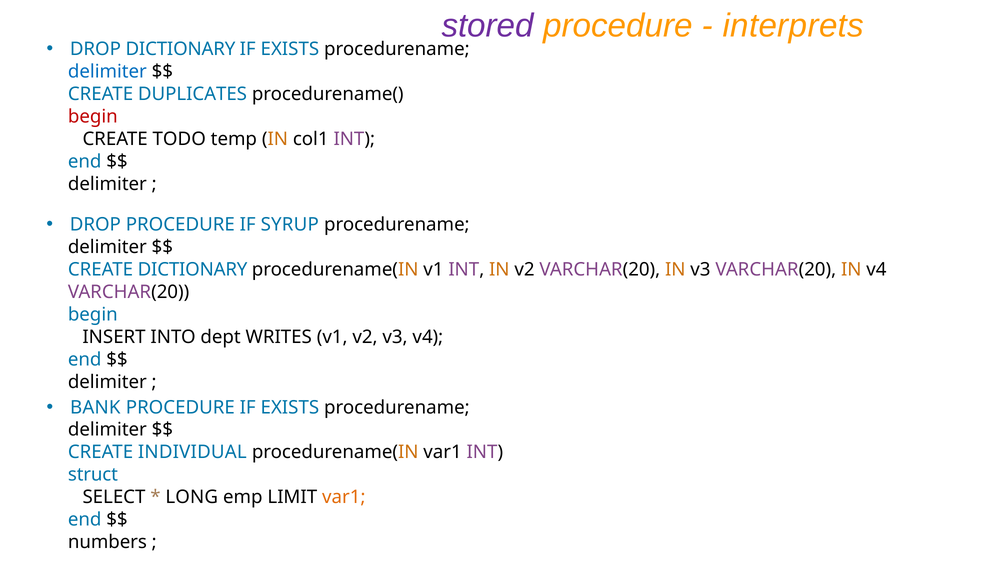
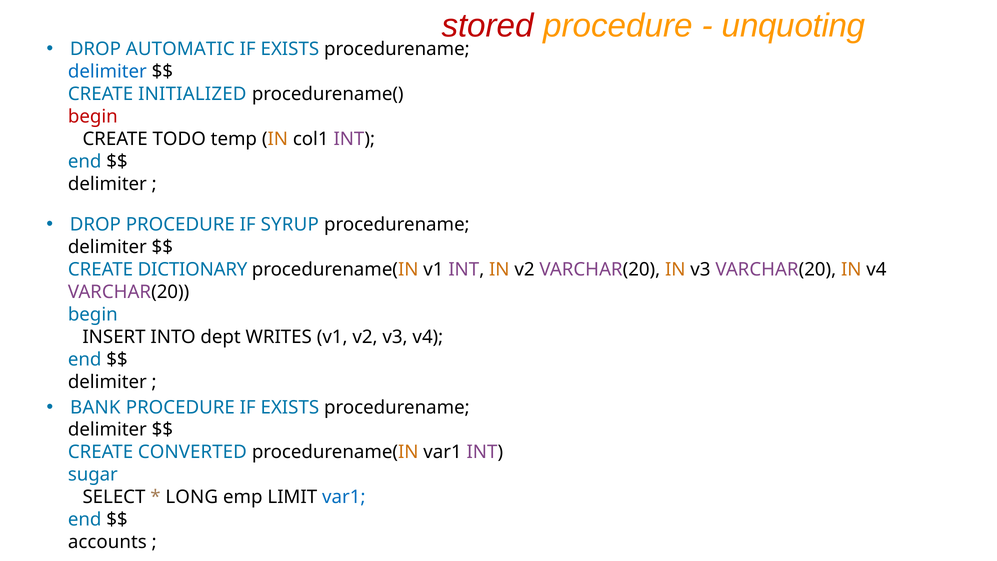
stored colour: purple -> red
interprets: interprets -> unquoting
DROP DICTIONARY: DICTIONARY -> AUTOMATIC
DUPLICATES: DUPLICATES -> INITIALIZED
INDIVIDUAL: INDIVIDUAL -> CONVERTED
struct: struct -> sugar
var1 at (344, 497) colour: orange -> blue
numbers: numbers -> accounts
